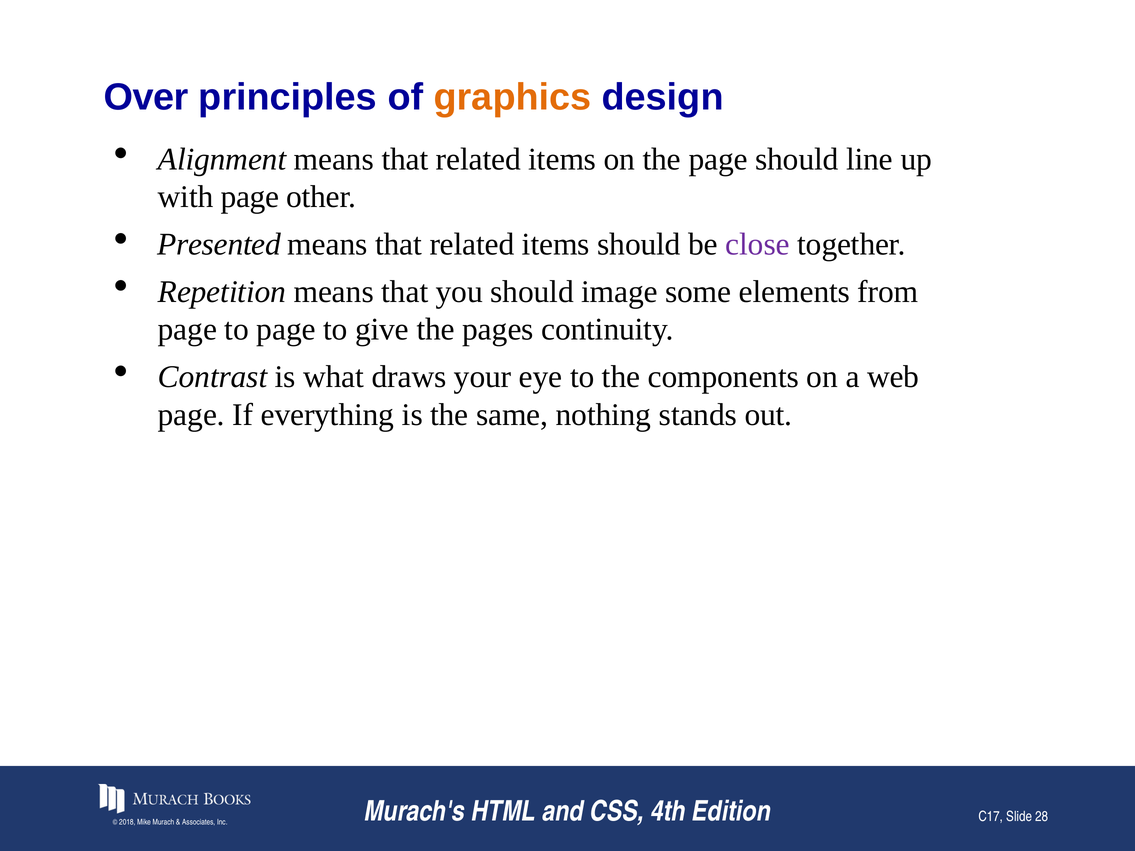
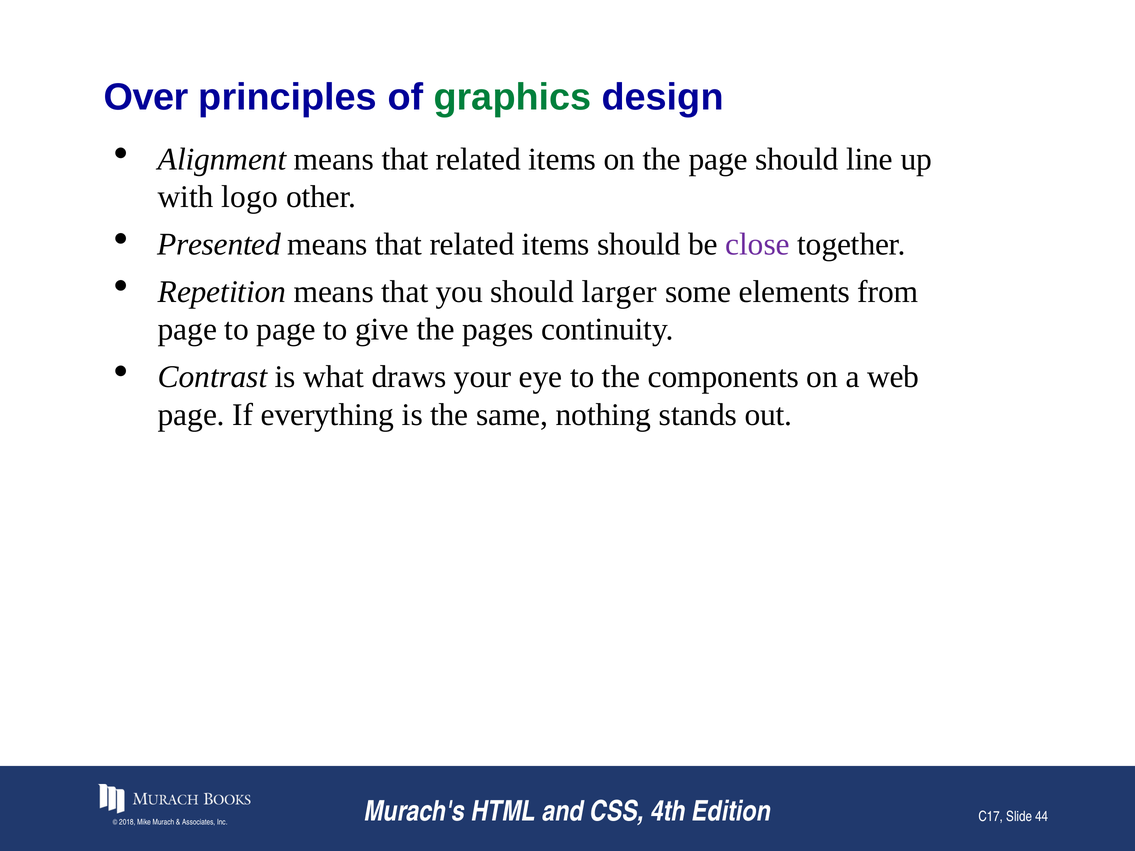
graphics colour: orange -> green
with page: page -> logo
image: image -> larger
28: 28 -> 44
